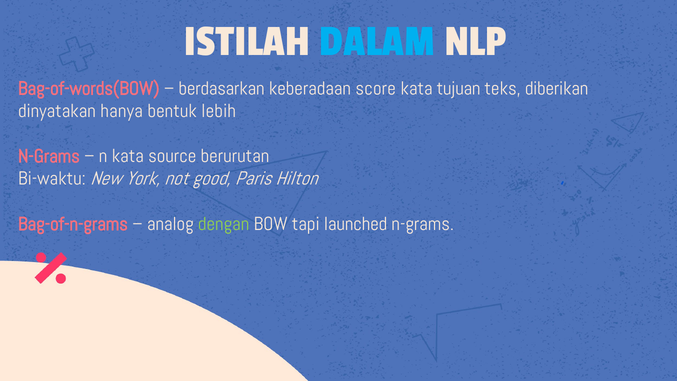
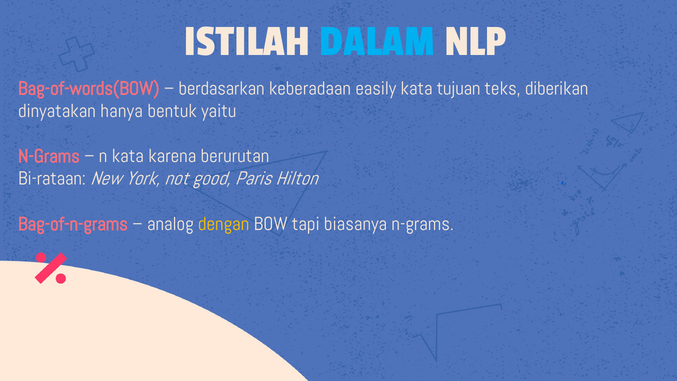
score: score -> easily
lebih: lebih -> yaitu
source: source -> karena
Bi-waktu: Bi-waktu -> Bi-rataan
dengan colour: light green -> yellow
launched: launched -> biasanya
